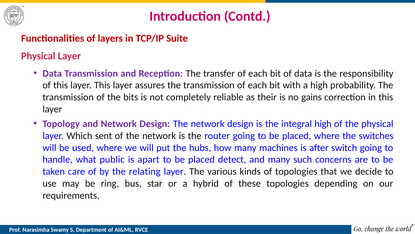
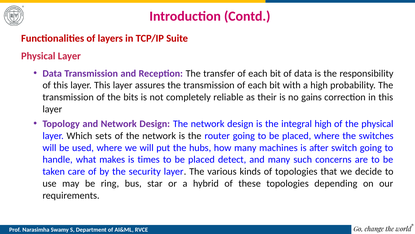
sent: sent -> sets
public: public -> makes
apart: apart -> times
relating: relating -> security
